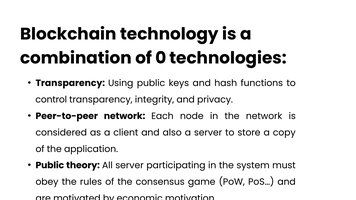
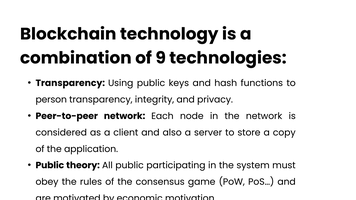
0: 0 -> 9
control: control -> person
All server: server -> public
